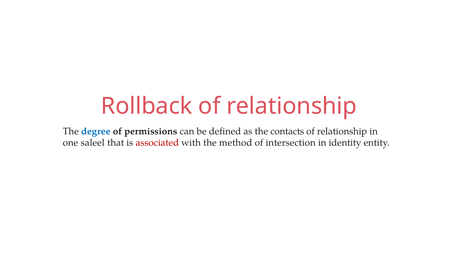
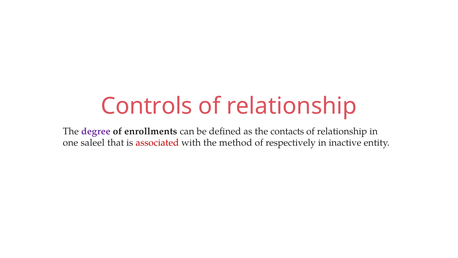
Rollback: Rollback -> Controls
degree colour: blue -> purple
permissions: permissions -> enrollments
intersection: intersection -> respectively
identity: identity -> inactive
